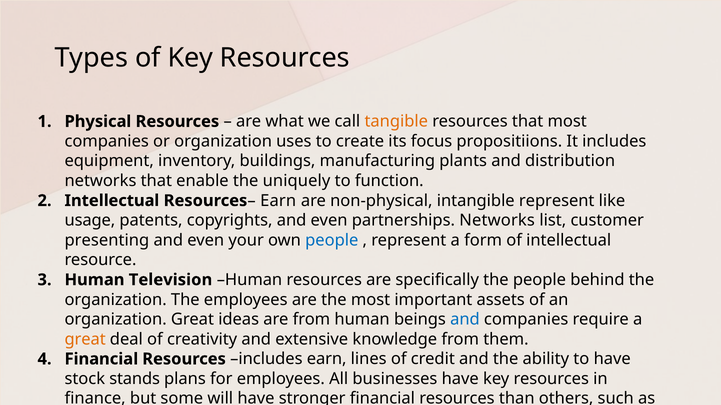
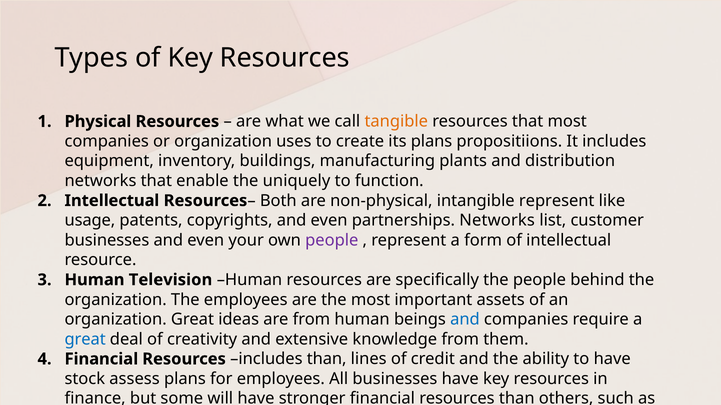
its focus: focus -> plans
Earn at (278, 201): Earn -> Both
presenting at (107, 241): presenting -> businesses
people at (332, 241) colour: blue -> purple
great at (85, 340) colour: orange -> blue
includes earn: earn -> than
stands: stands -> assess
